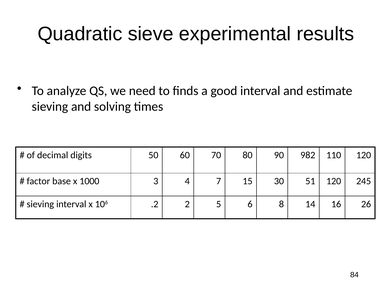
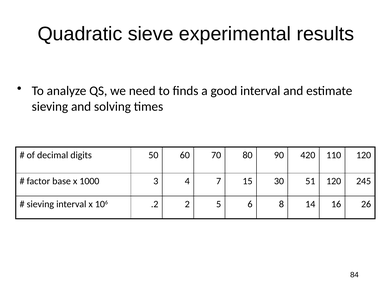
982: 982 -> 420
